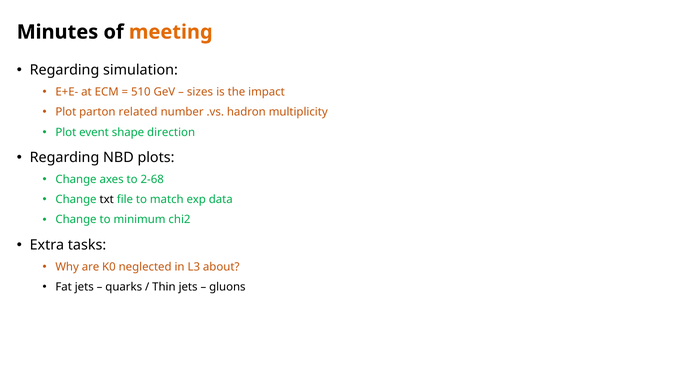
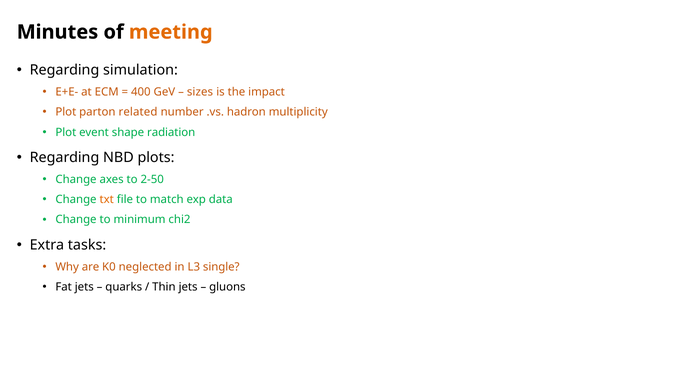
510: 510 -> 400
direction: direction -> radiation
2-68: 2-68 -> 2-50
txt colour: black -> orange
about: about -> single
